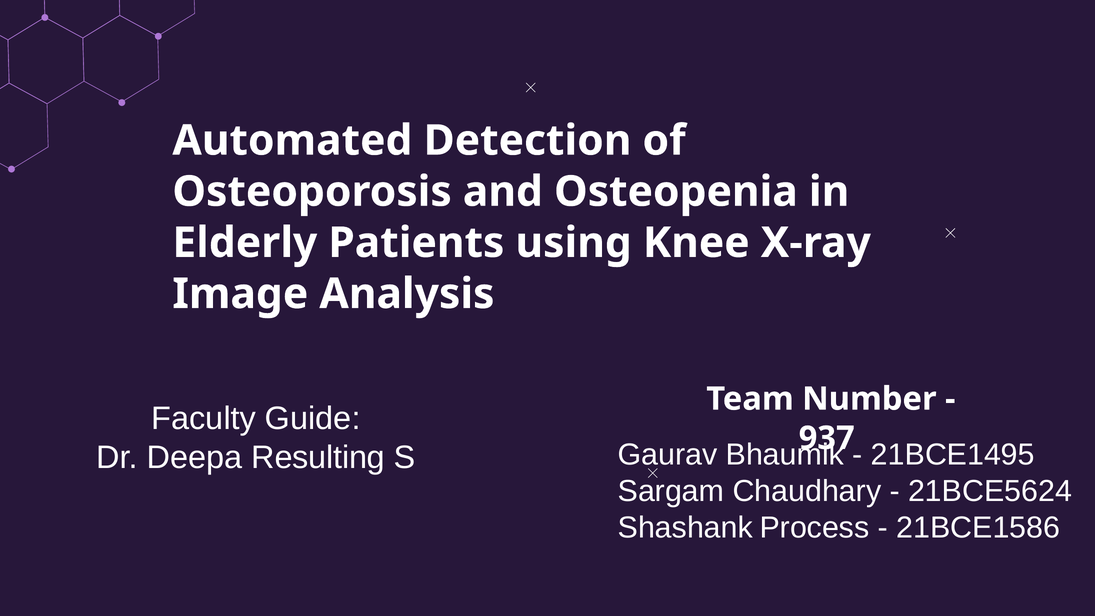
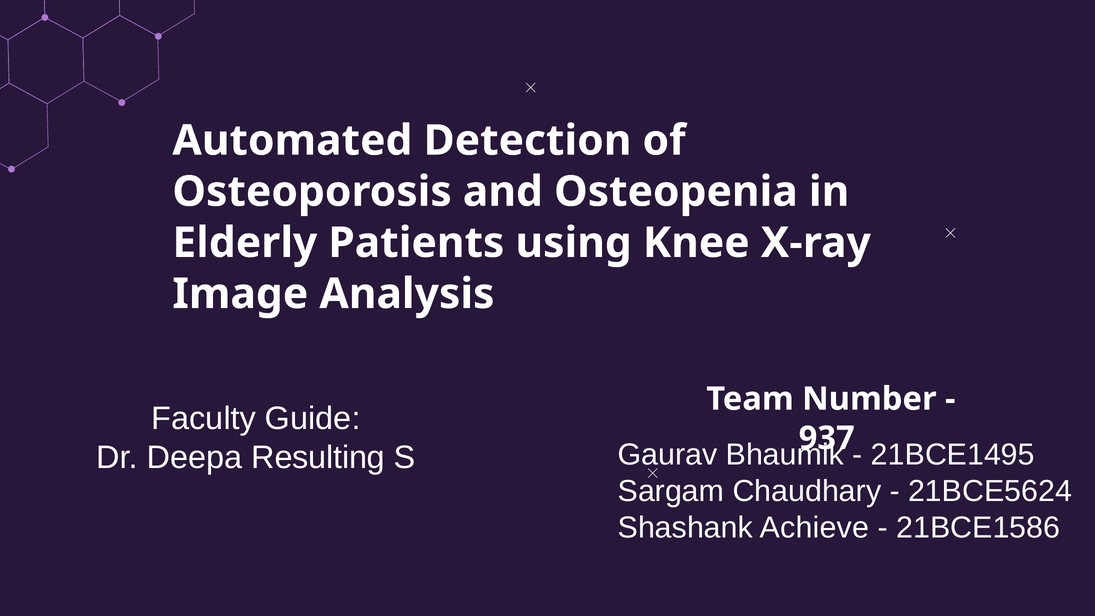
Process: Process -> Achieve
